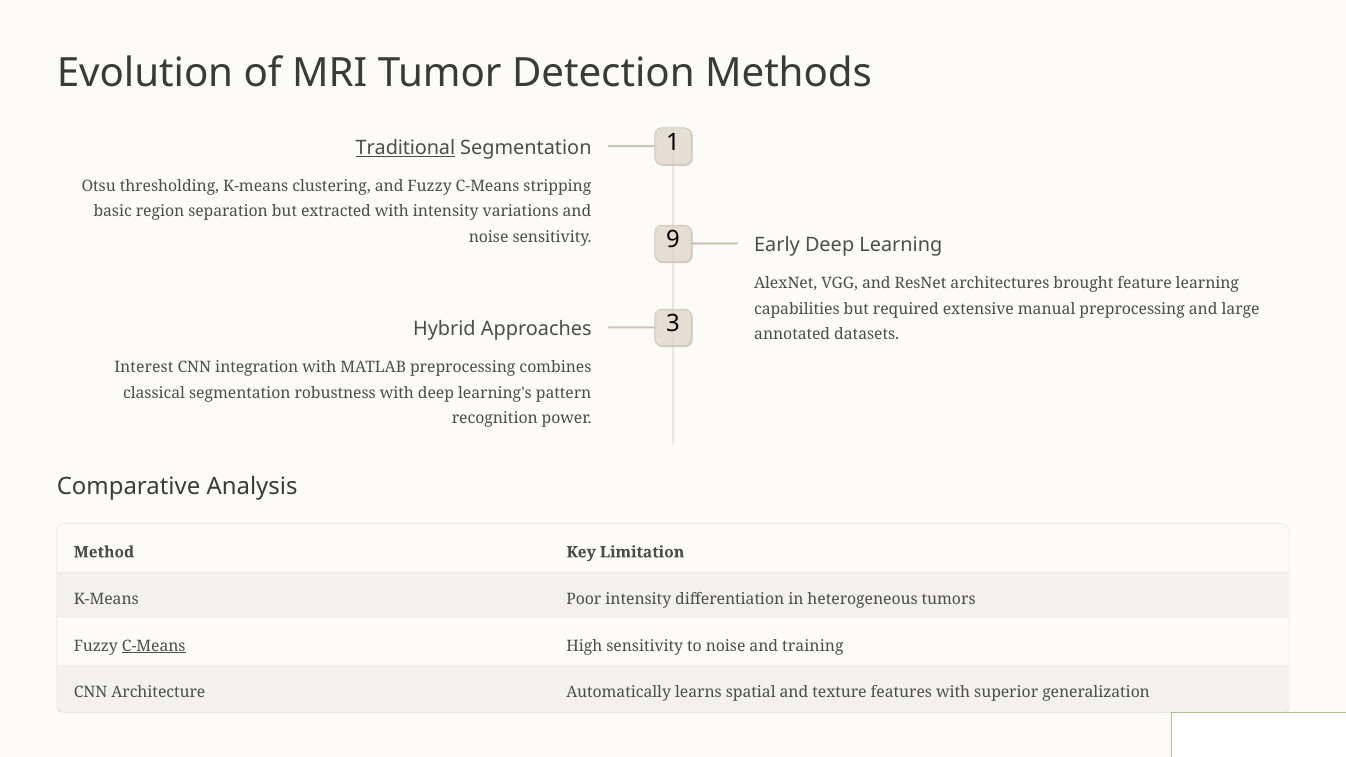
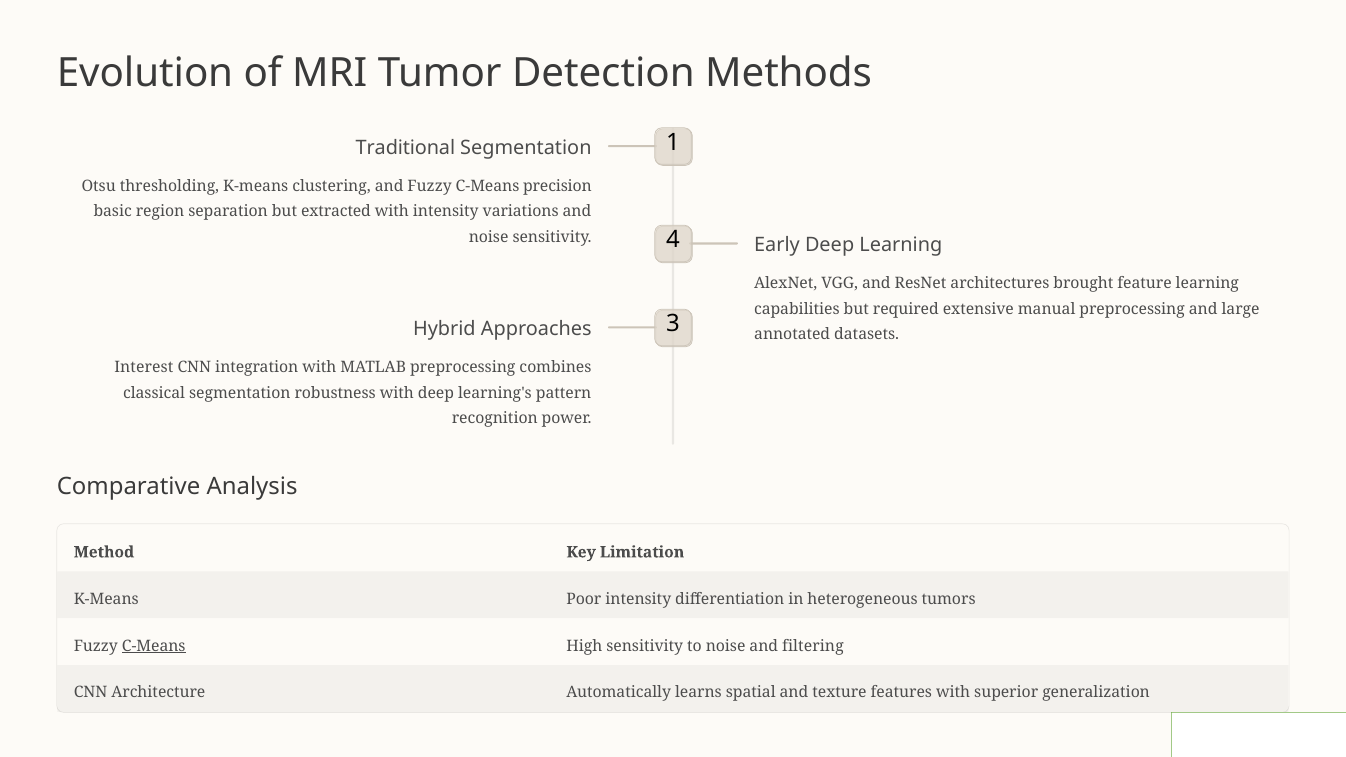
Traditional underline: present -> none
stripping: stripping -> precision
9: 9 -> 4
training: training -> filtering
